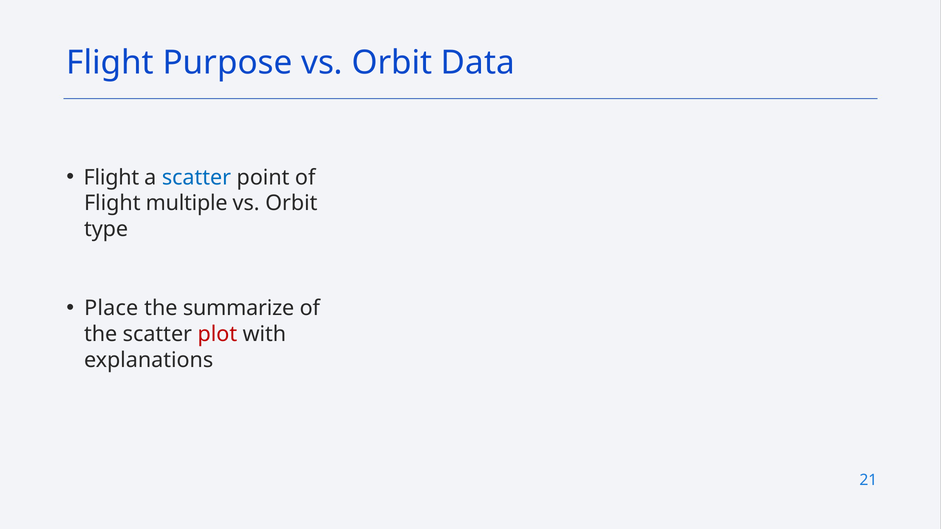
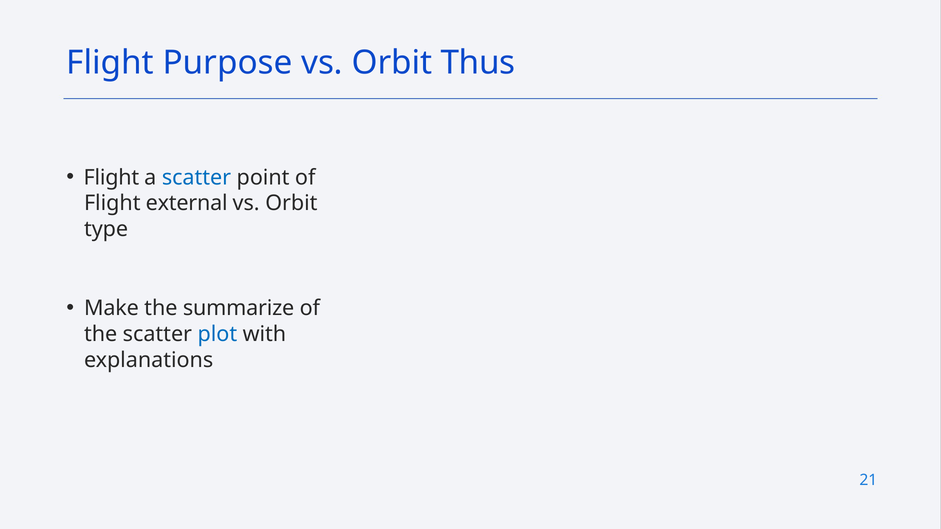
Data: Data -> Thus
multiple: multiple -> external
Place: Place -> Make
plot colour: red -> blue
